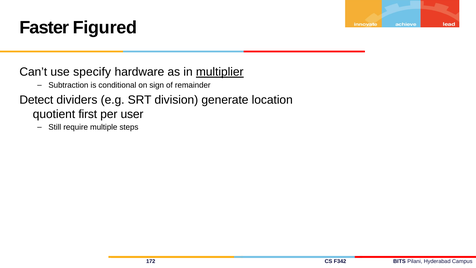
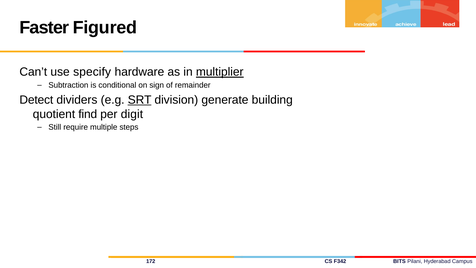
SRT underline: none -> present
location: location -> building
first: first -> find
user: user -> digit
